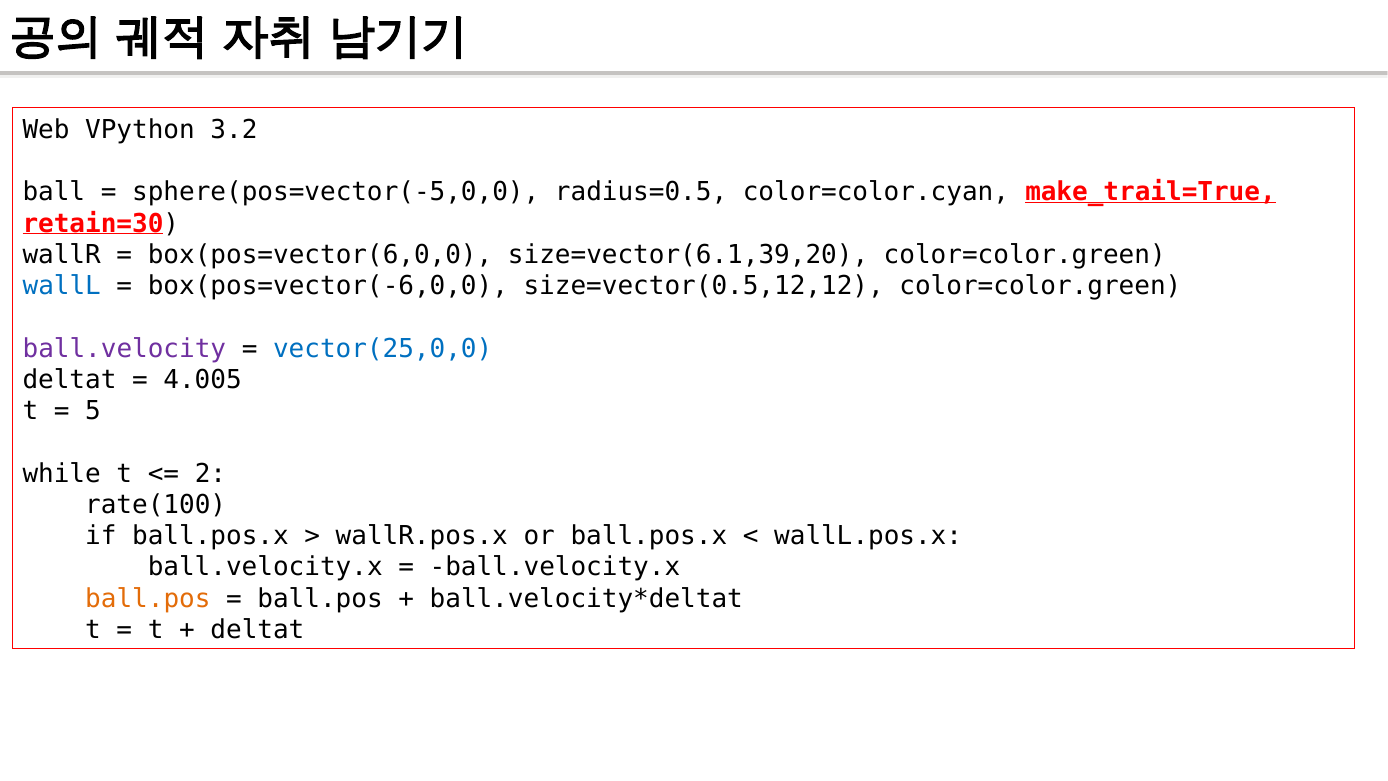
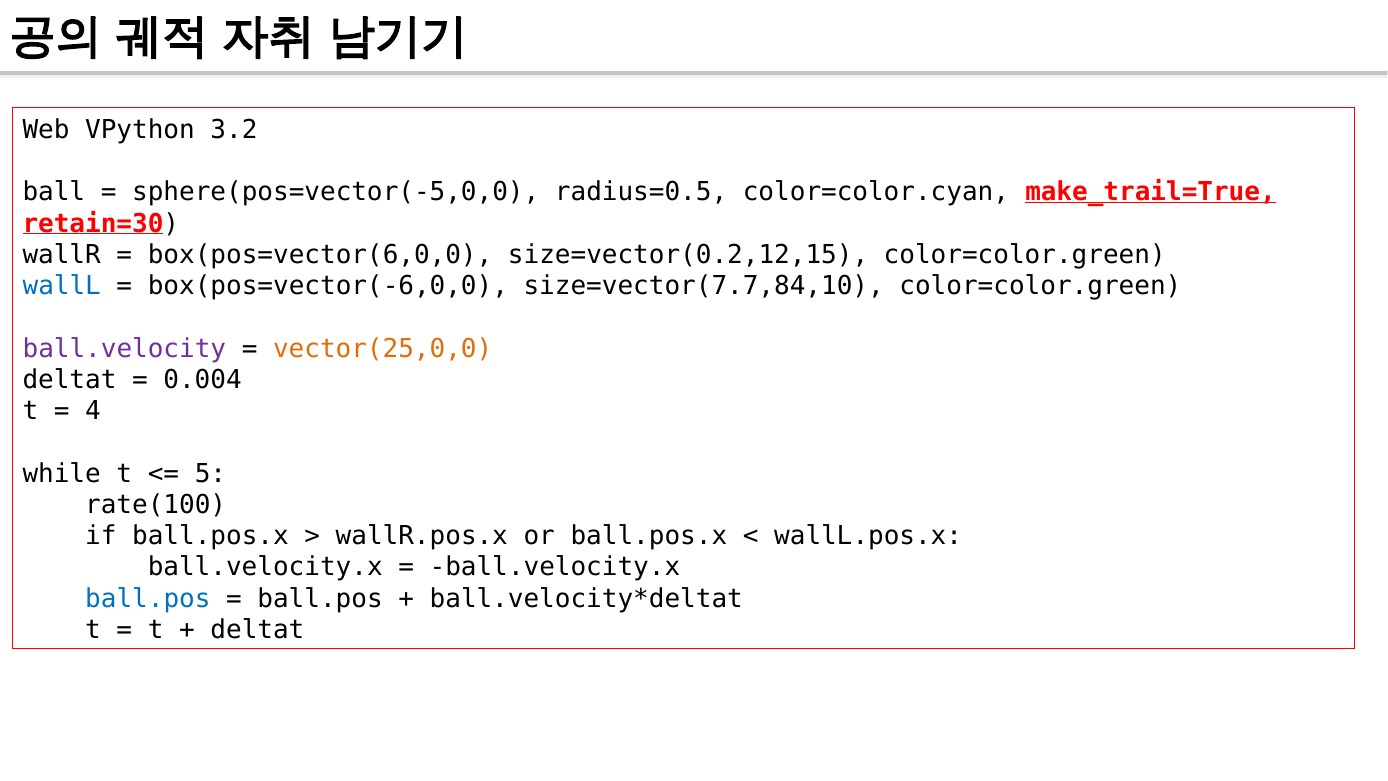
size=vector(6.1,39,20: size=vector(6.1,39,20 -> size=vector(0.2,12,15
size=vector(0.5,12,12: size=vector(0.5,12,12 -> size=vector(7.7,84,10
vector(25,0,0 colour: blue -> orange
4.005: 4.005 -> 0.004
5: 5 -> 4
2: 2 -> 5
ball.pos at (148, 598) colour: orange -> blue
